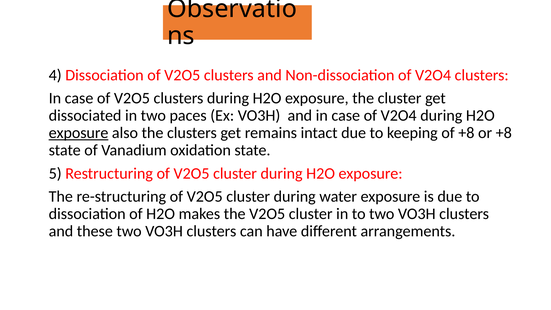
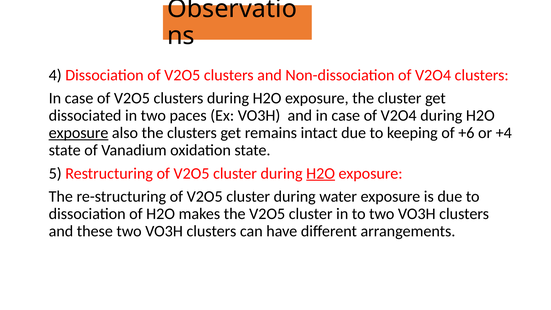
of +8: +8 -> +6
or +8: +8 -> +4
H2O at (321, 173) underline: none -> present
